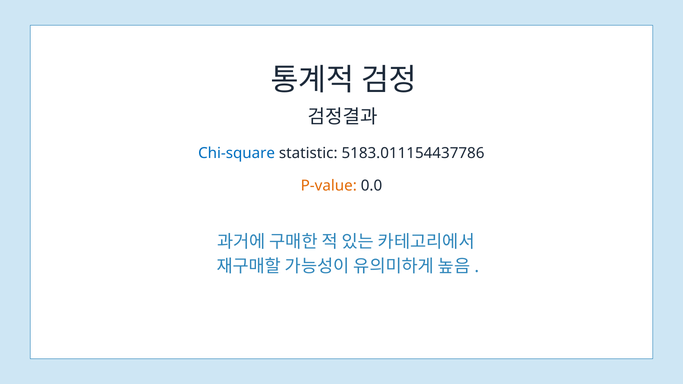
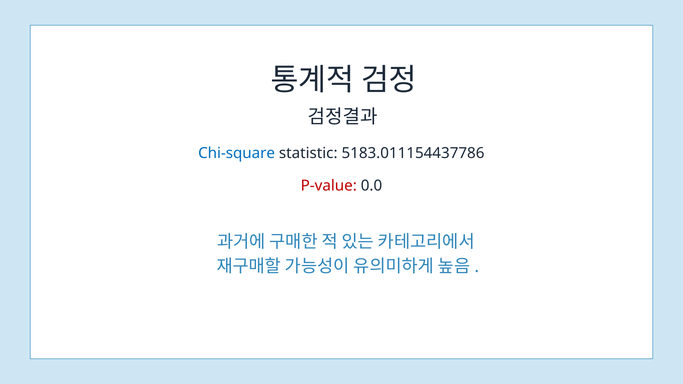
P-value colour: orange -> red
